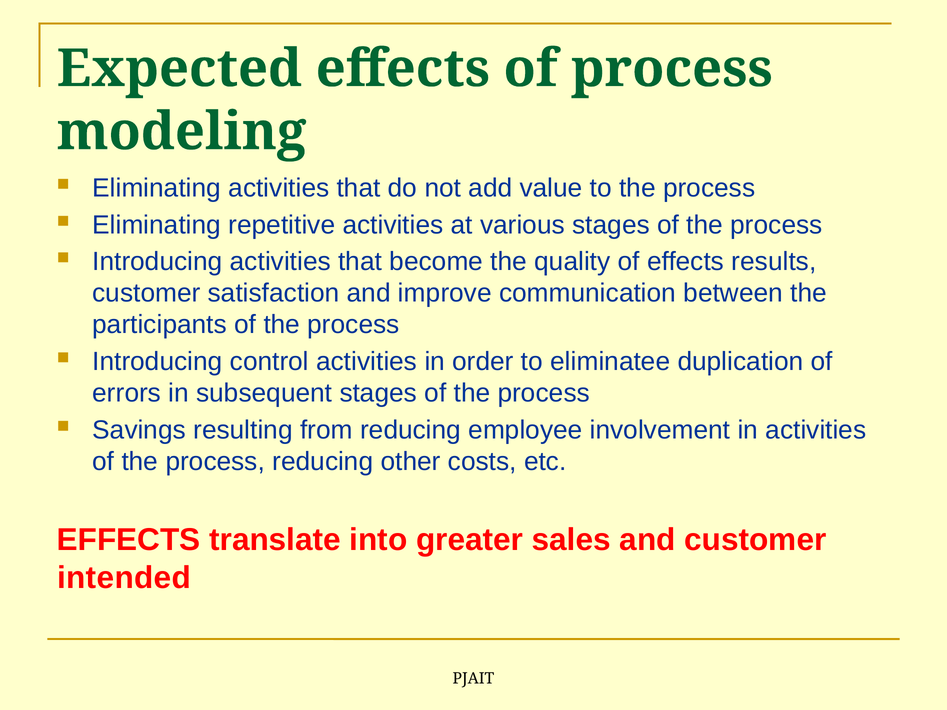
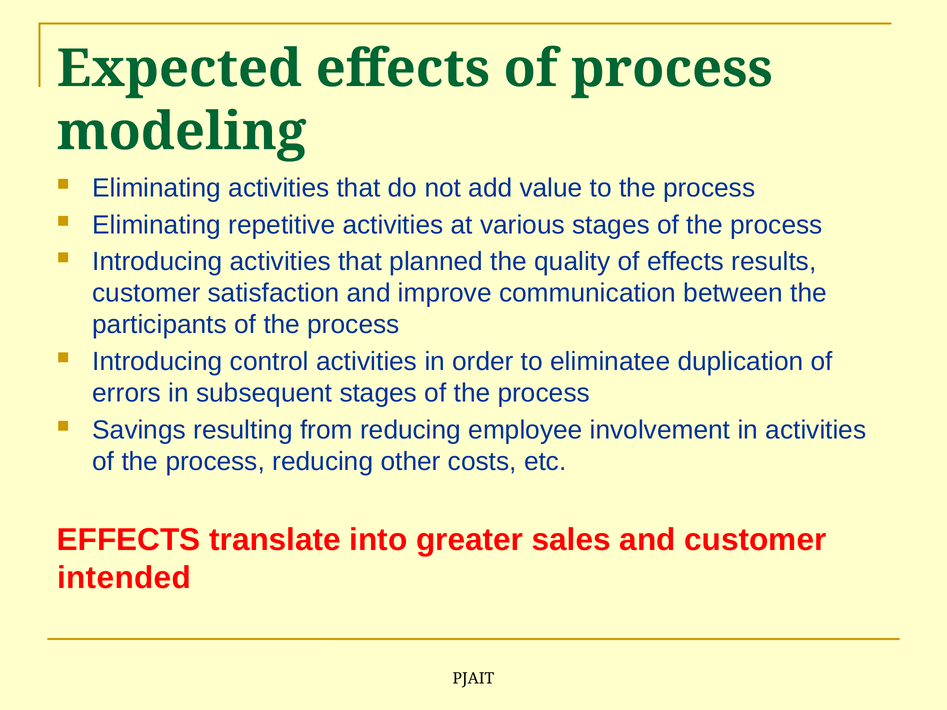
become: become -> planned
